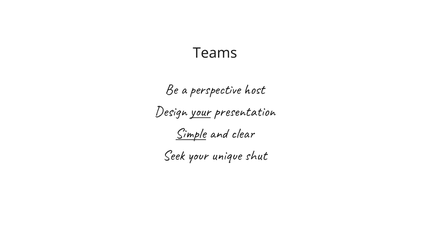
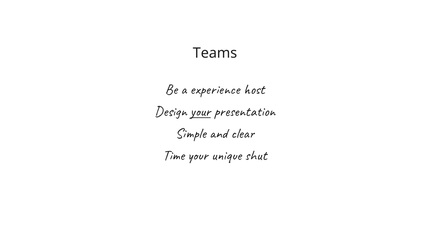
perspective: perspective -> experience
Simple underline: present -> none
Seek: Seek -> Time
